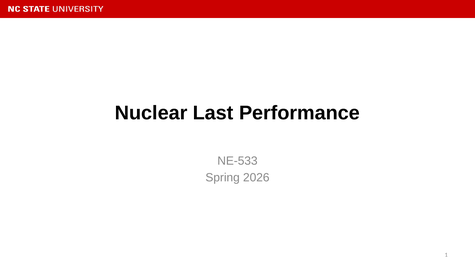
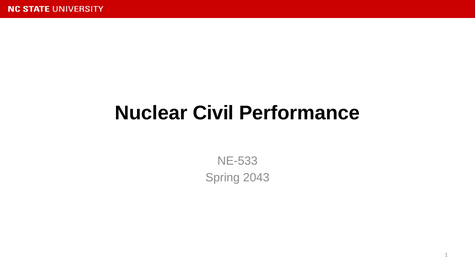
Last: Last -> Civil
2026: 2026 -> 2043
